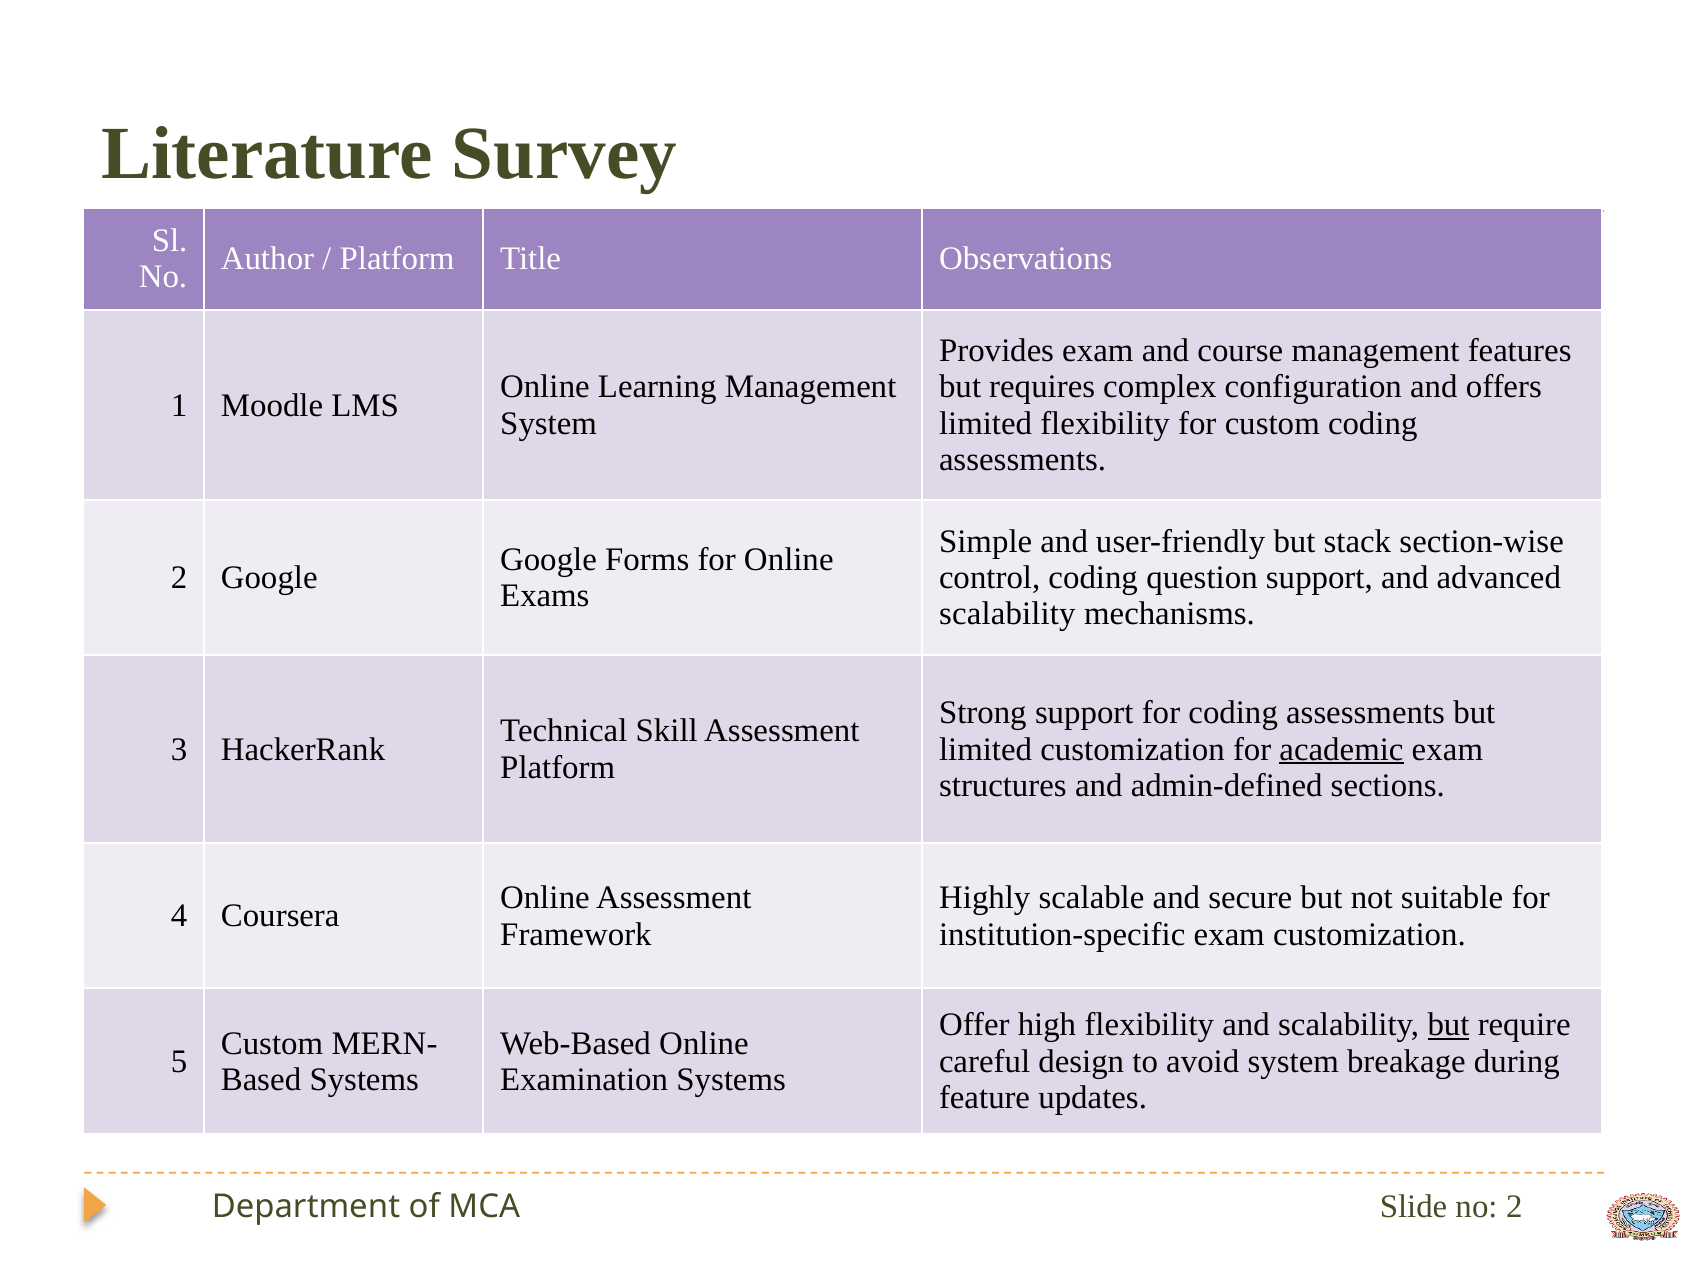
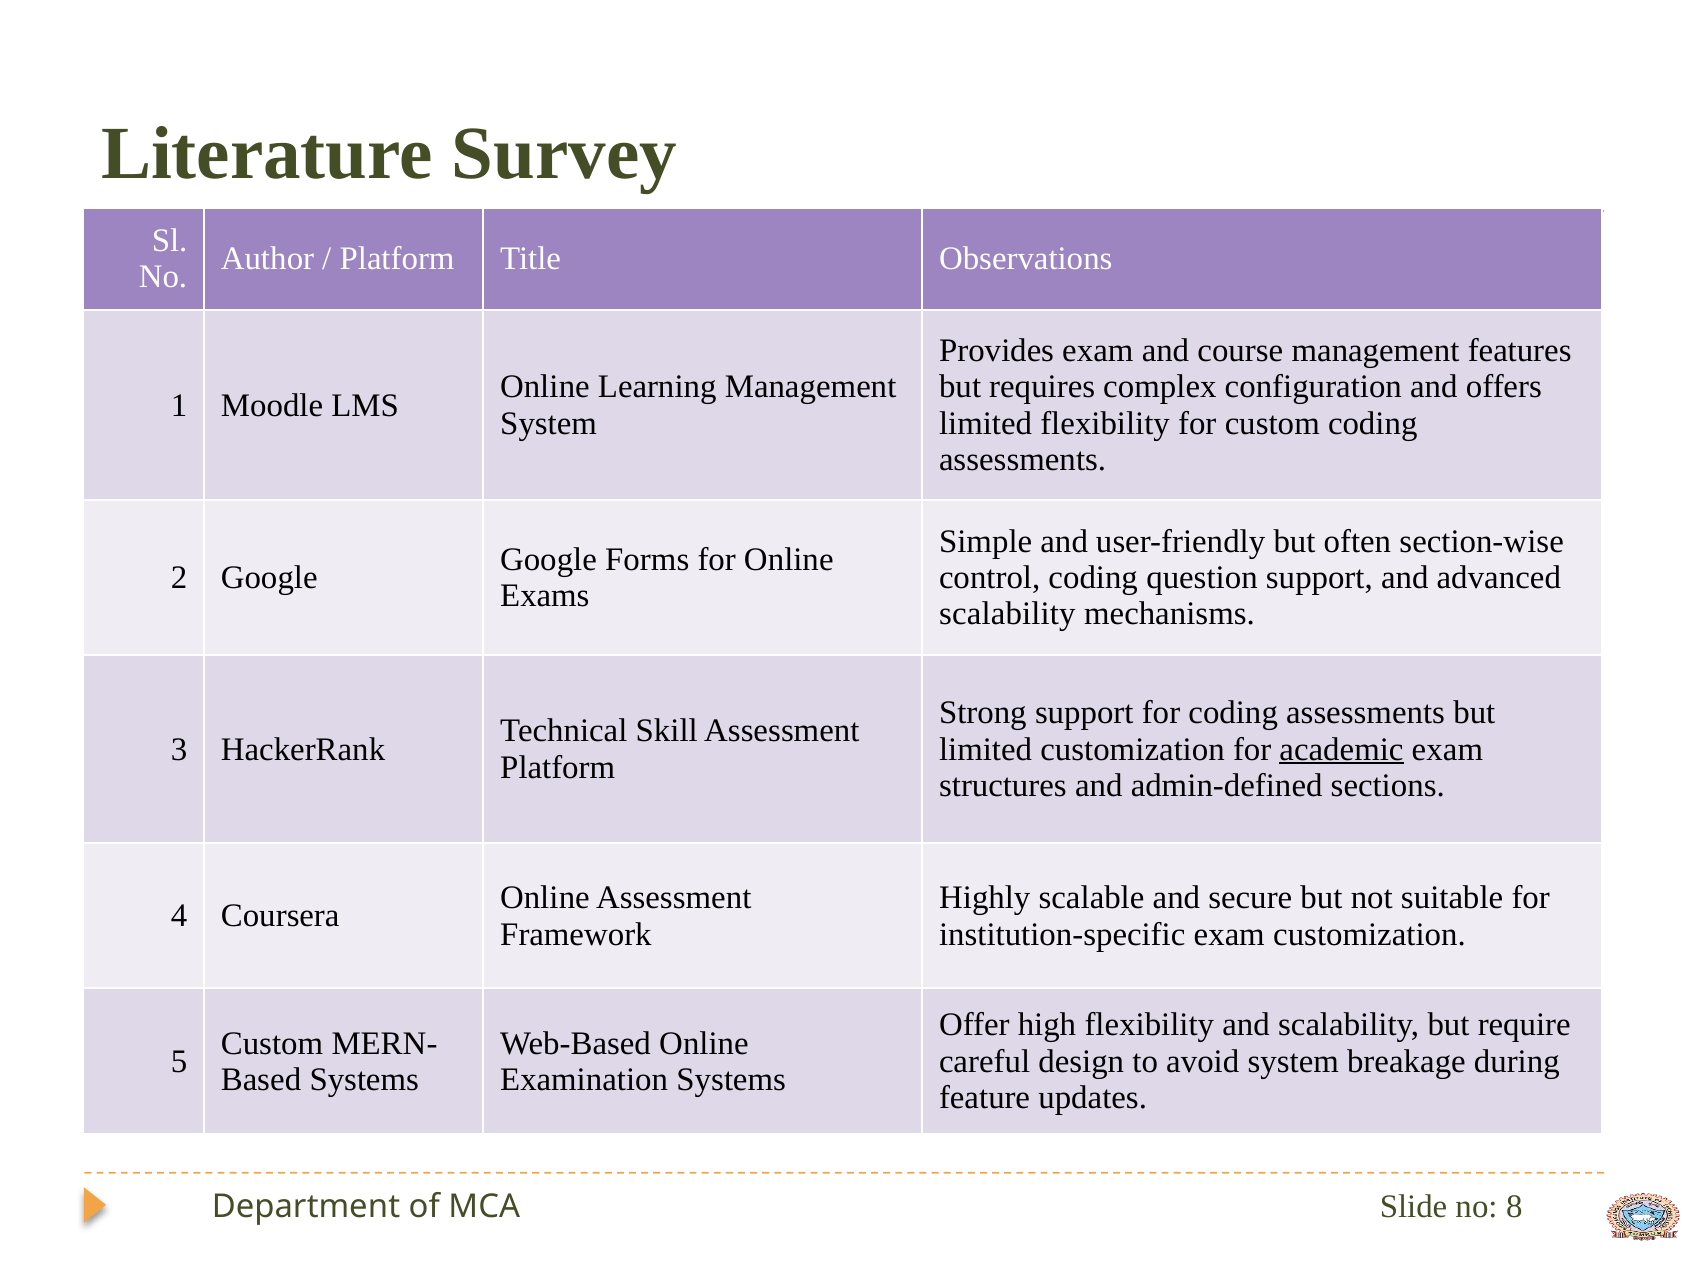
stack: stack -> often
but at (1449, 1026) underline: present -> none
no 2: 2 -> 8
